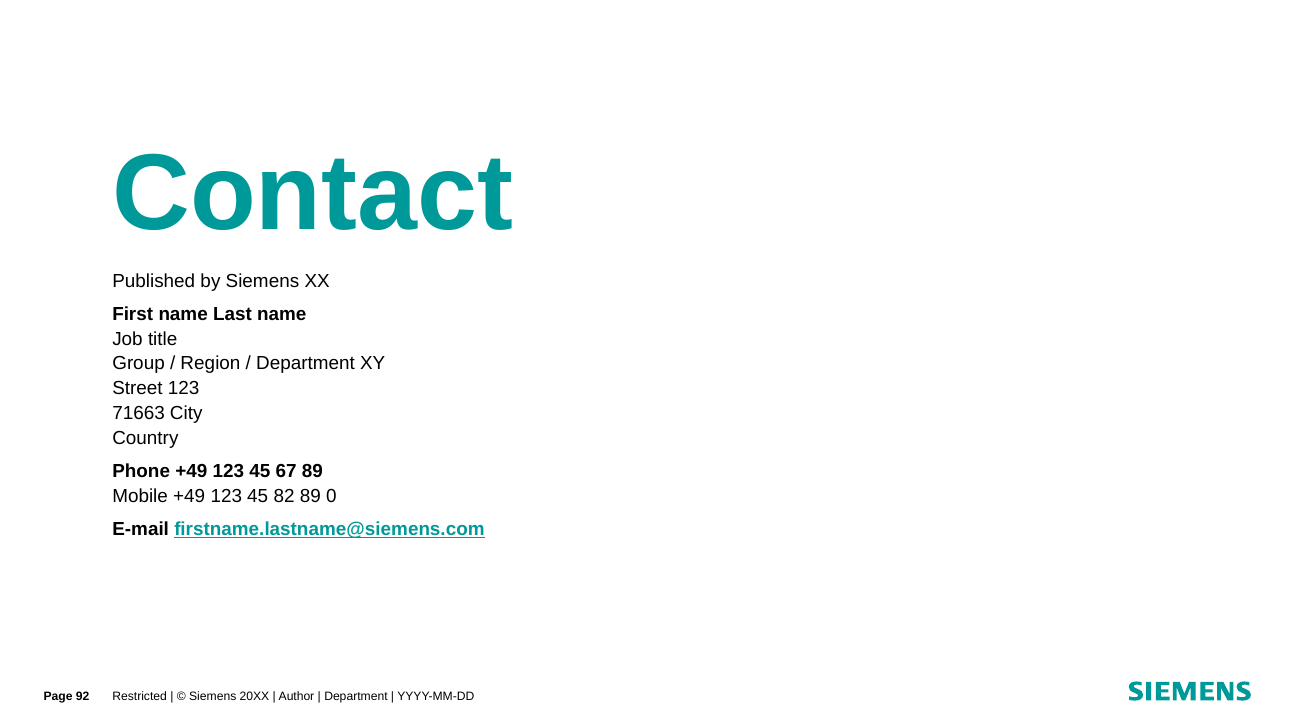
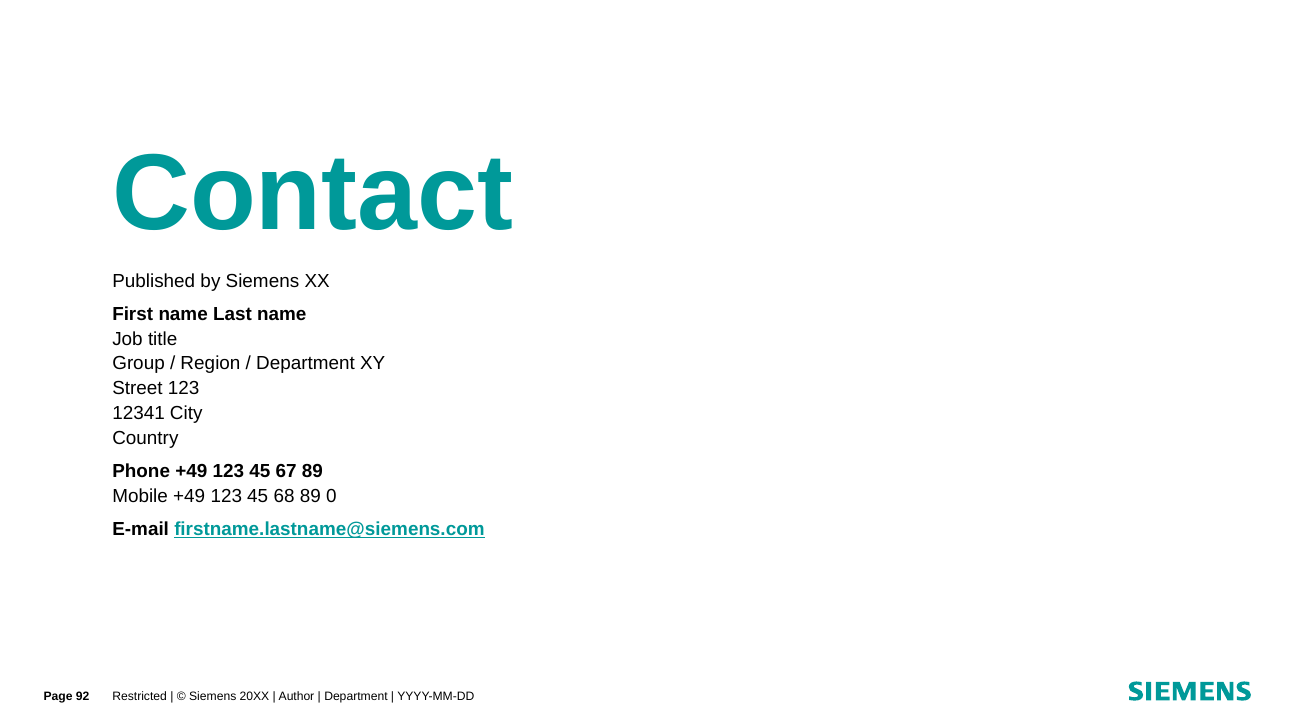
71663: 71663 -> 12341
82: 82 -> 68
